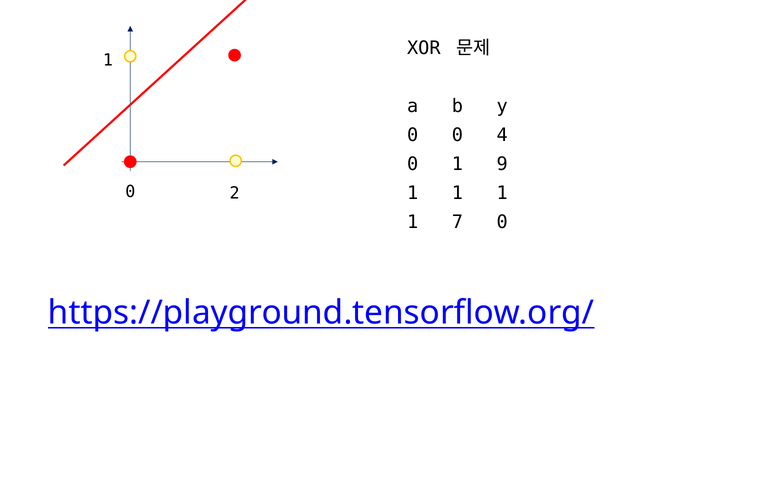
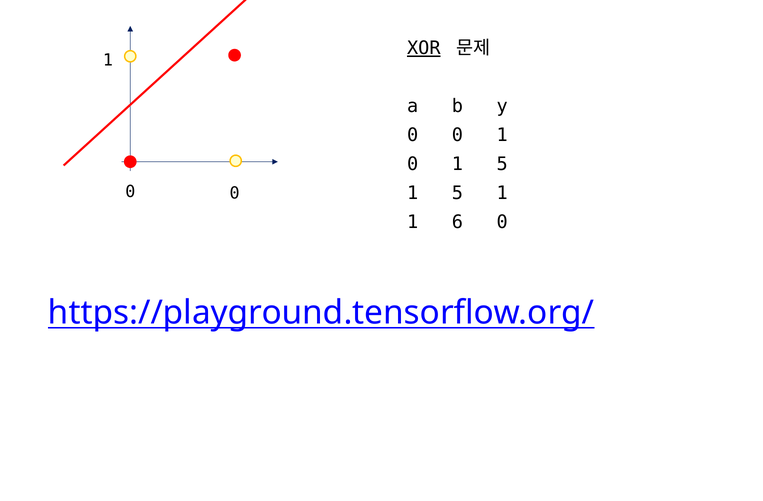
XOR underline: none -> present
4 at (502, 135): 4 -> 1
0 1 9: 9 -> 5
2 at (235, 194): 2 -> 0
1 at (457, 193): 1 -> 5
7: 7 -> 6
